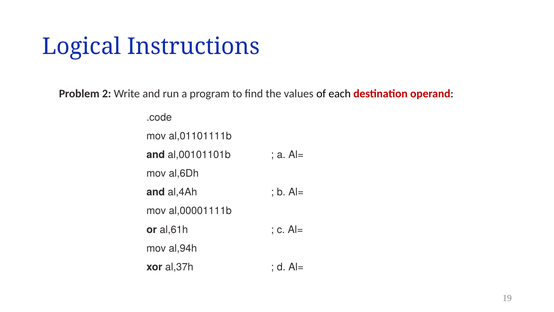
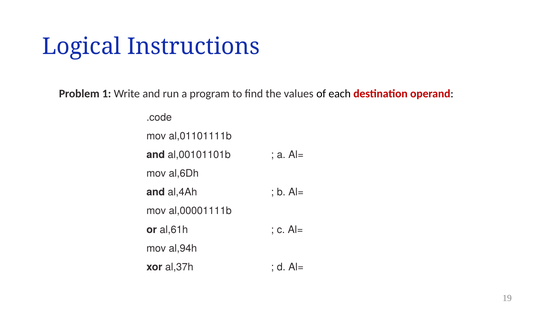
2: 2 -> 1
